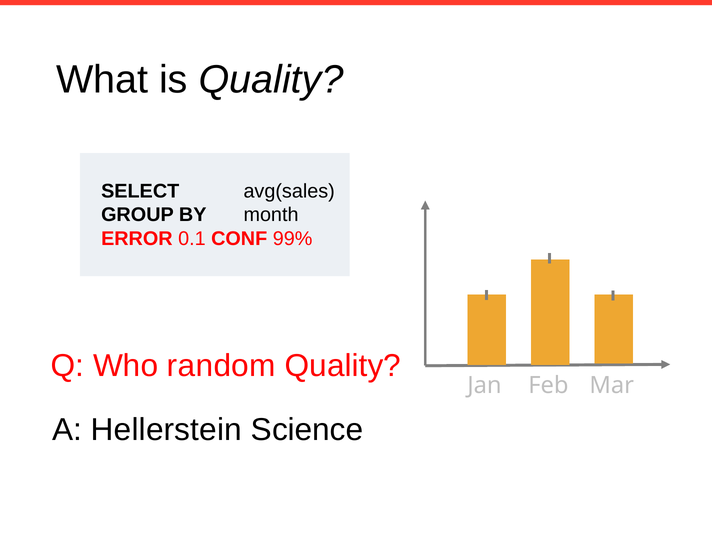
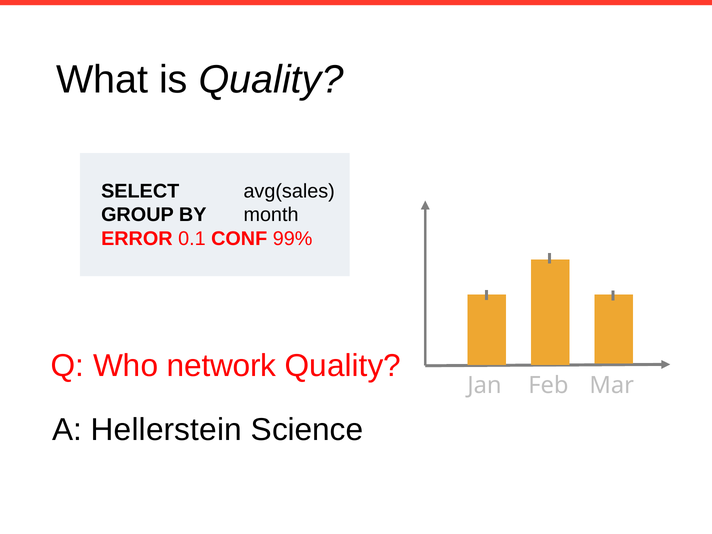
random: random -> network
